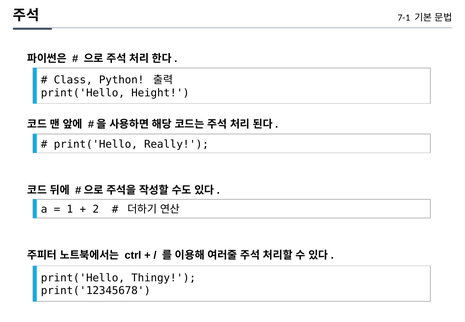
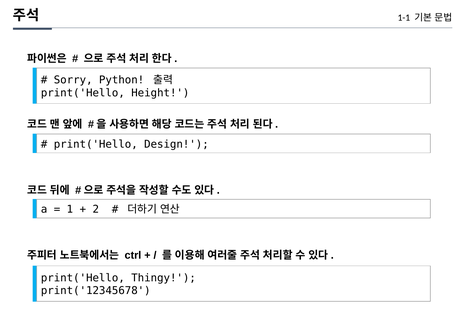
7-1: 7-1 -> 1-1
Class: Class -> Sorry
Really: Really -> Design
